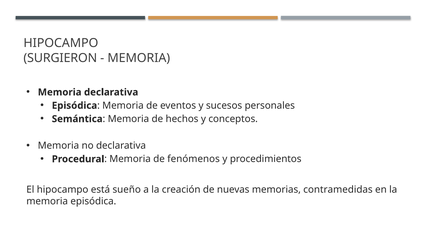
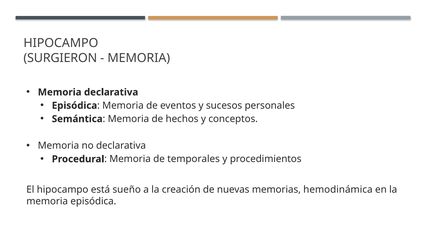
fenómenos: fenómenos -> temporales
contramedidas: contramedidas -> hemodinámica
